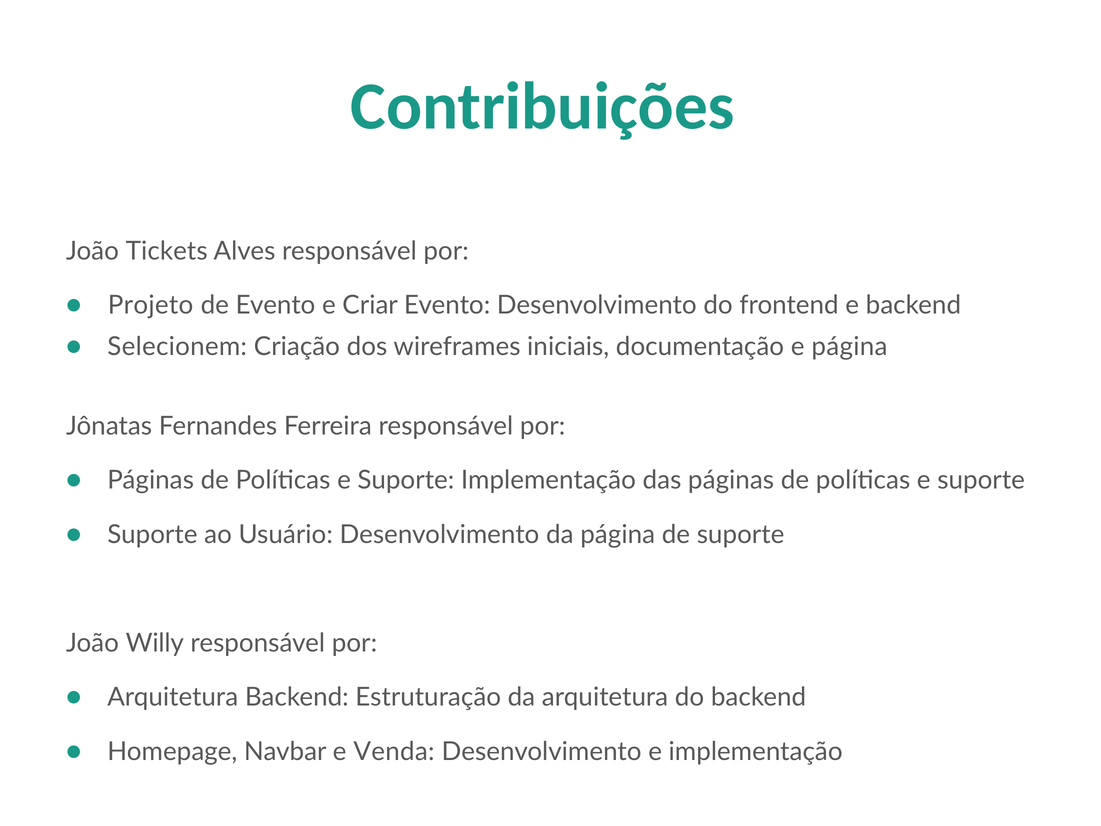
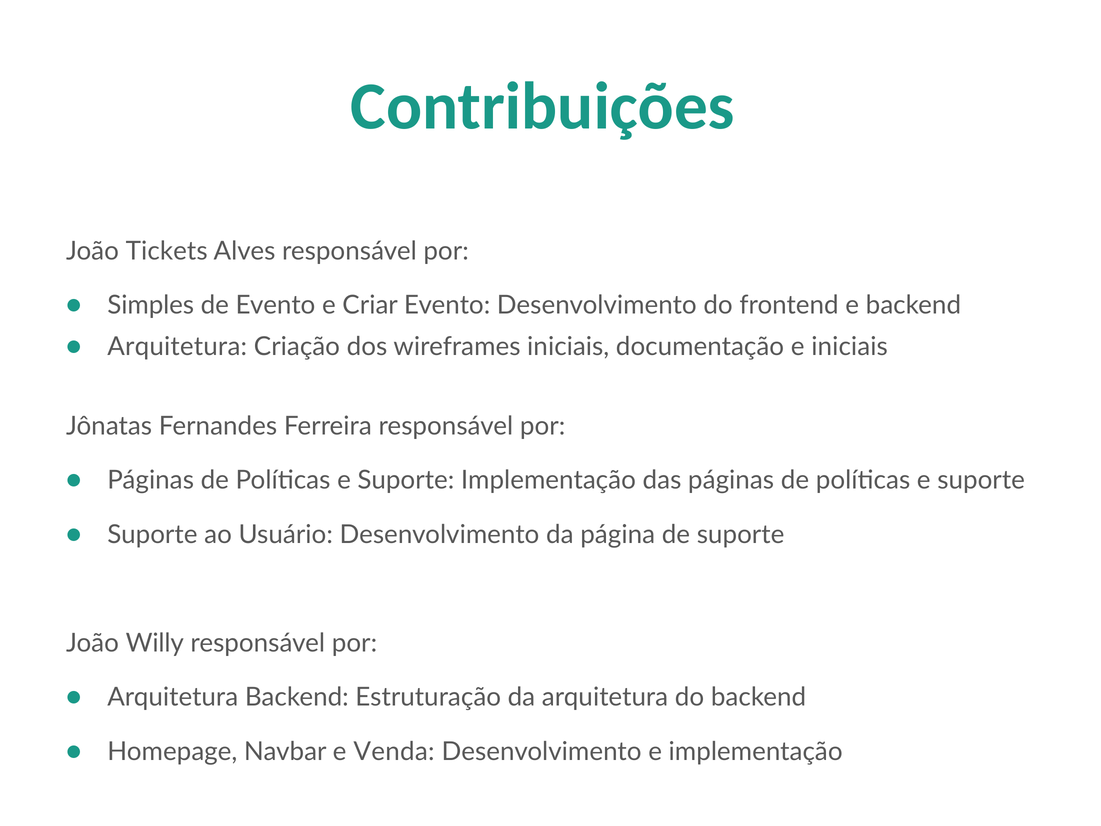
Projeto: Projeto -> Simples
Selecionem at (177, 347): Selecionem -> Arquitetura
e página: página -> iniciais
